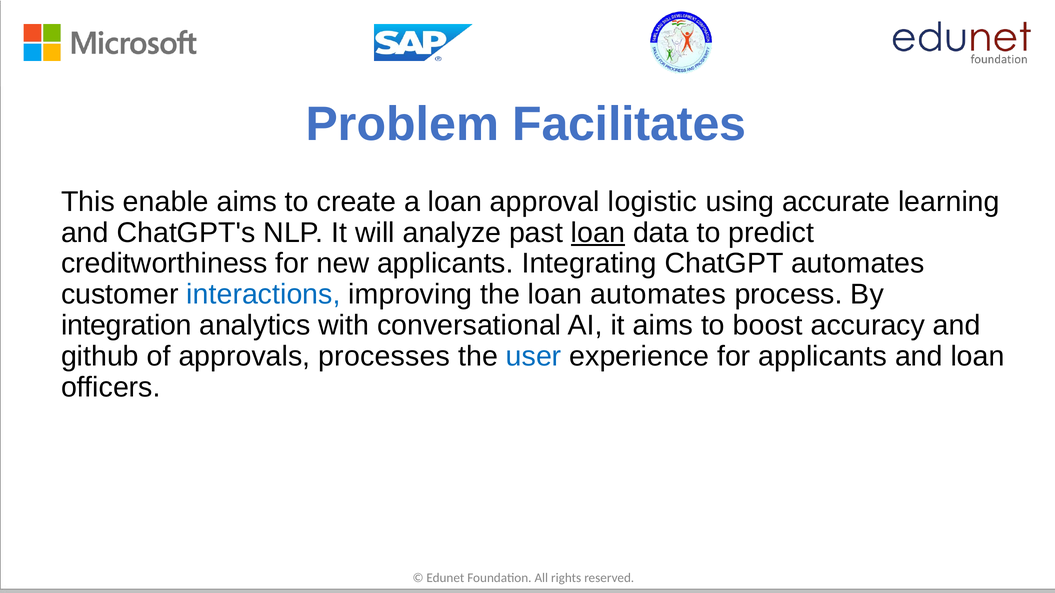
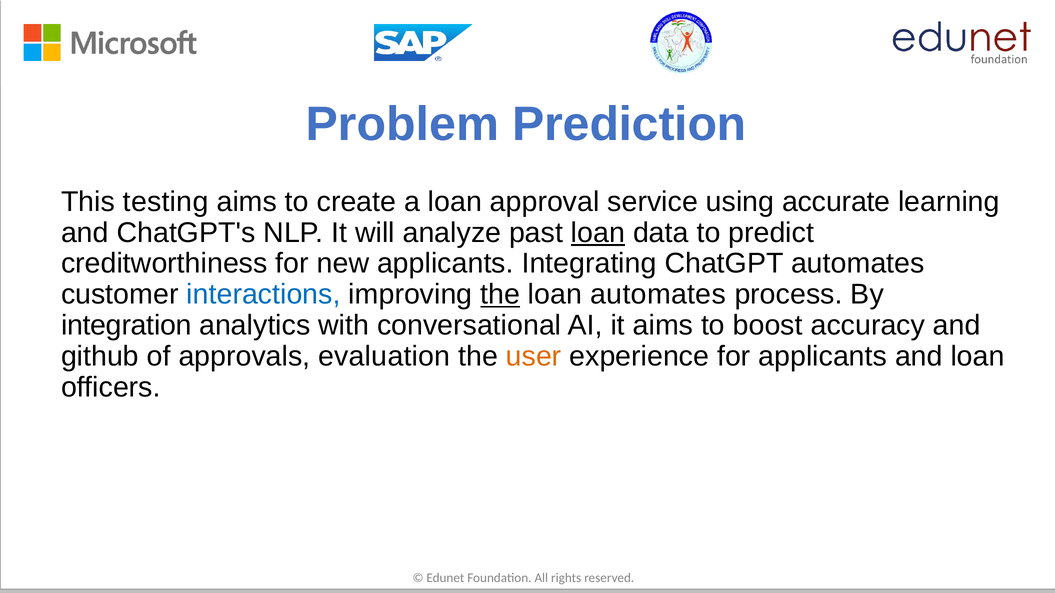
Facilitates: Facilitates -> Prediction
enable: enable -> testing
logistic: logistic -> service
the at (500, 295) underline: none -> present
processes: processes -> evaluation
user colour: blue -> orange
